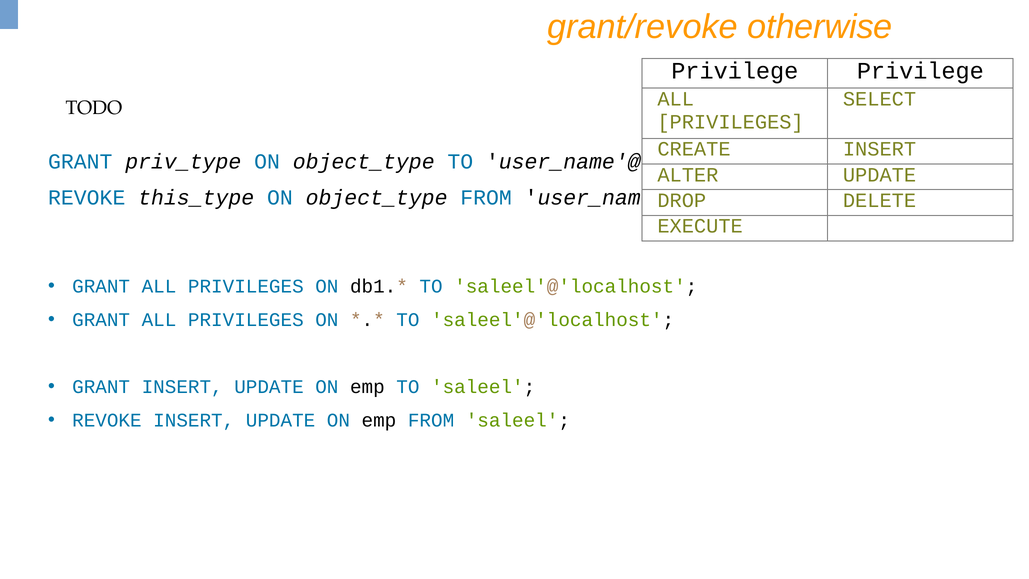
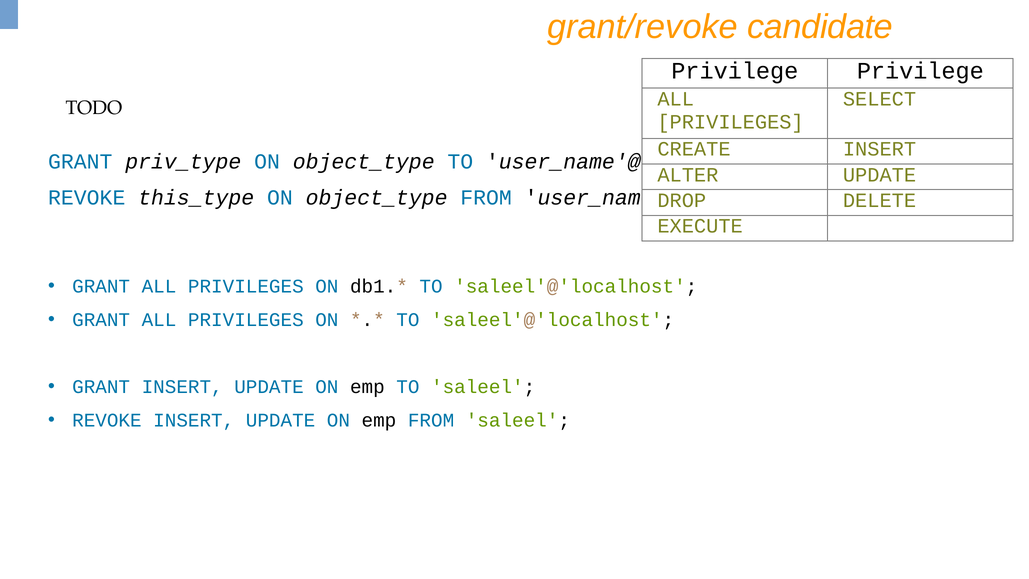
otherwise: otherwise -> candidate
